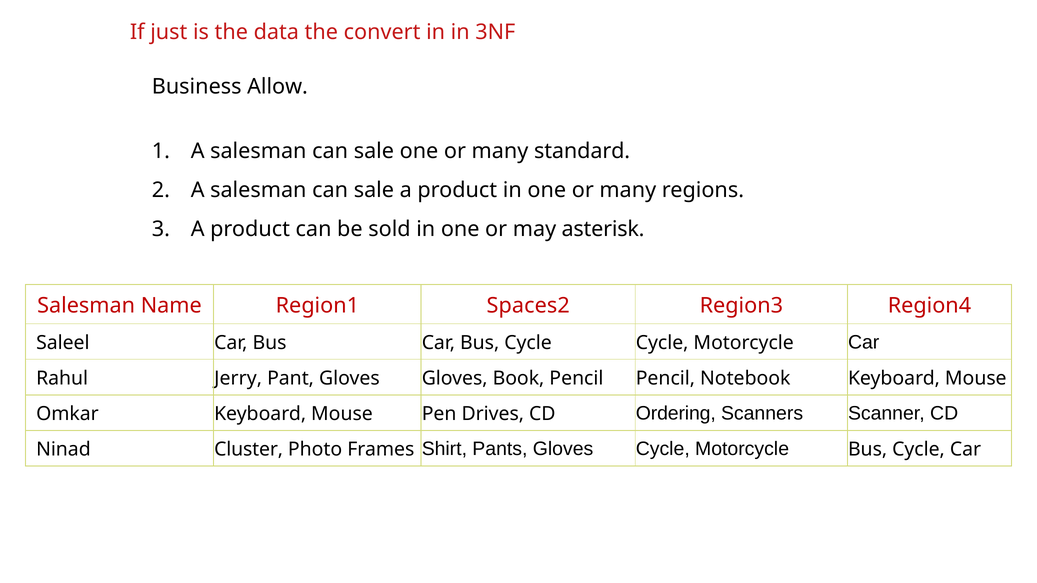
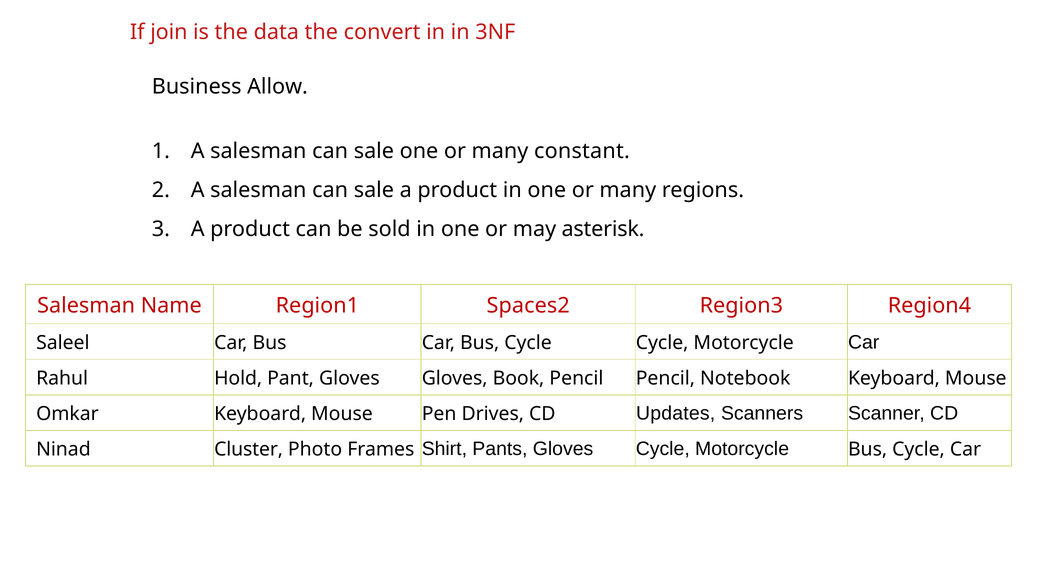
just: just -> join
standard: standard -> constant
Jerry: Jerry -> Hold
Ordering: Ordering -> Updates
